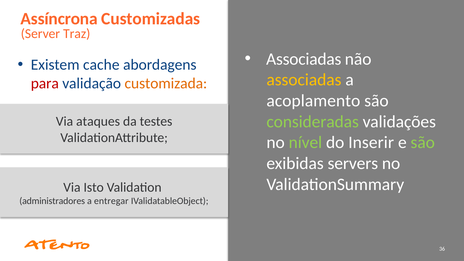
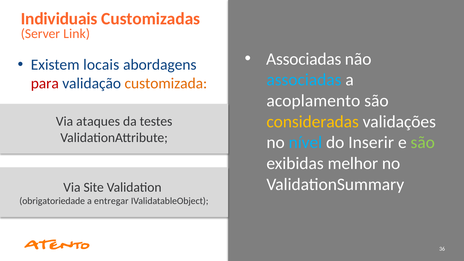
Assíncrona: Assíncrona -> Individuais
Traz: Traz -> Link
cache: cache -> locais
associadas at (304, 80) colour: yellow -> light blue
consideradas colour: light green -> yellow
nível colour: light green -> light blue
servers: servers -> melhor
Isto: Isto -> Site
administradores: administradores -> obrigatoriedade
